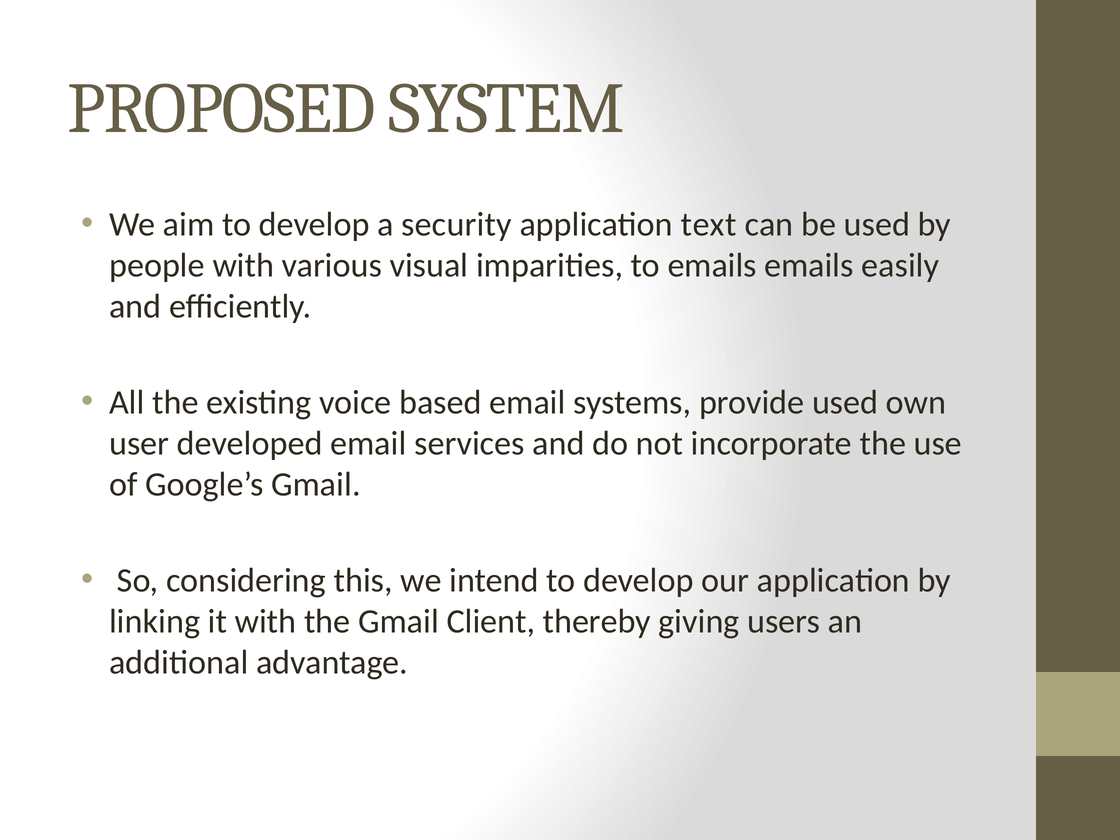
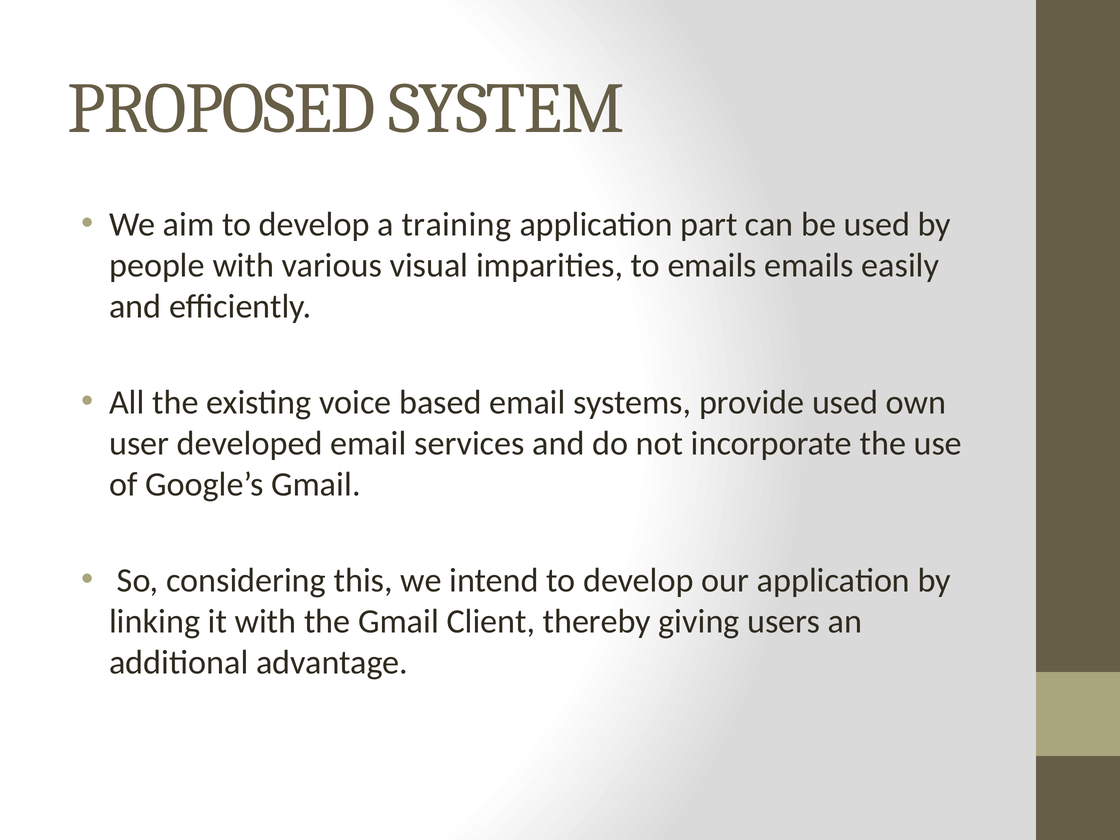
security: security -> training
text: text -> part
